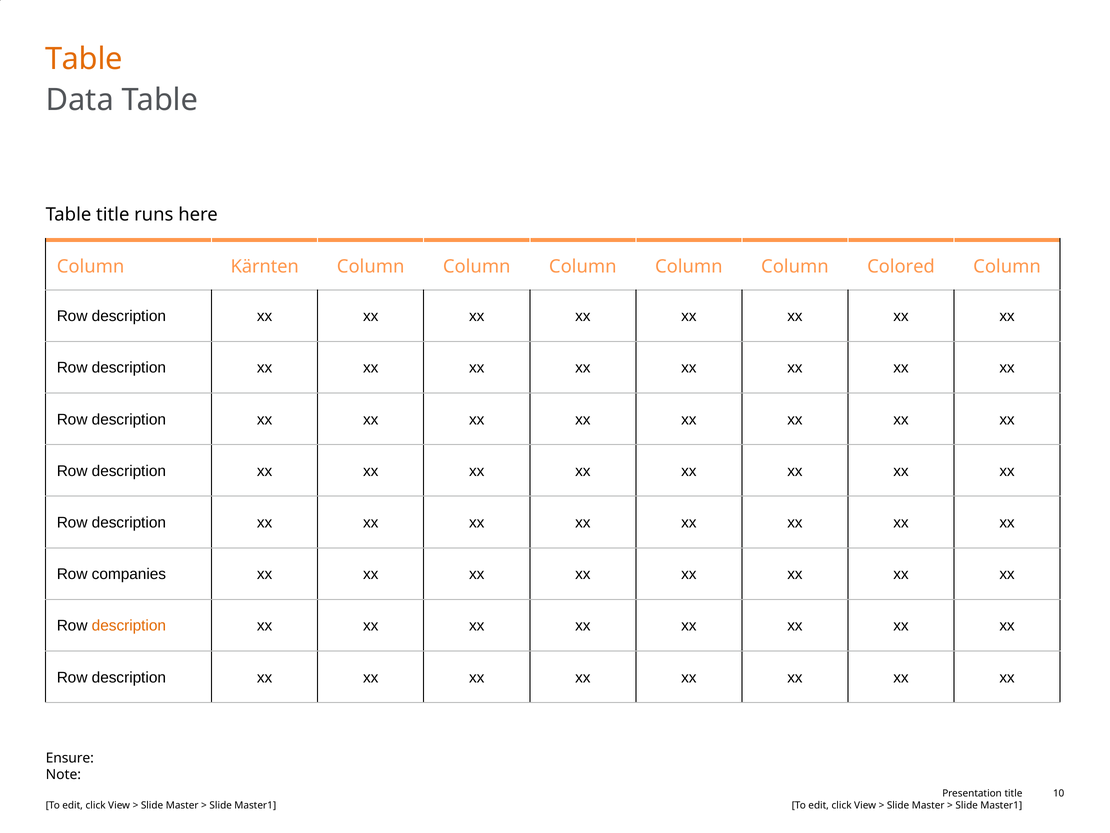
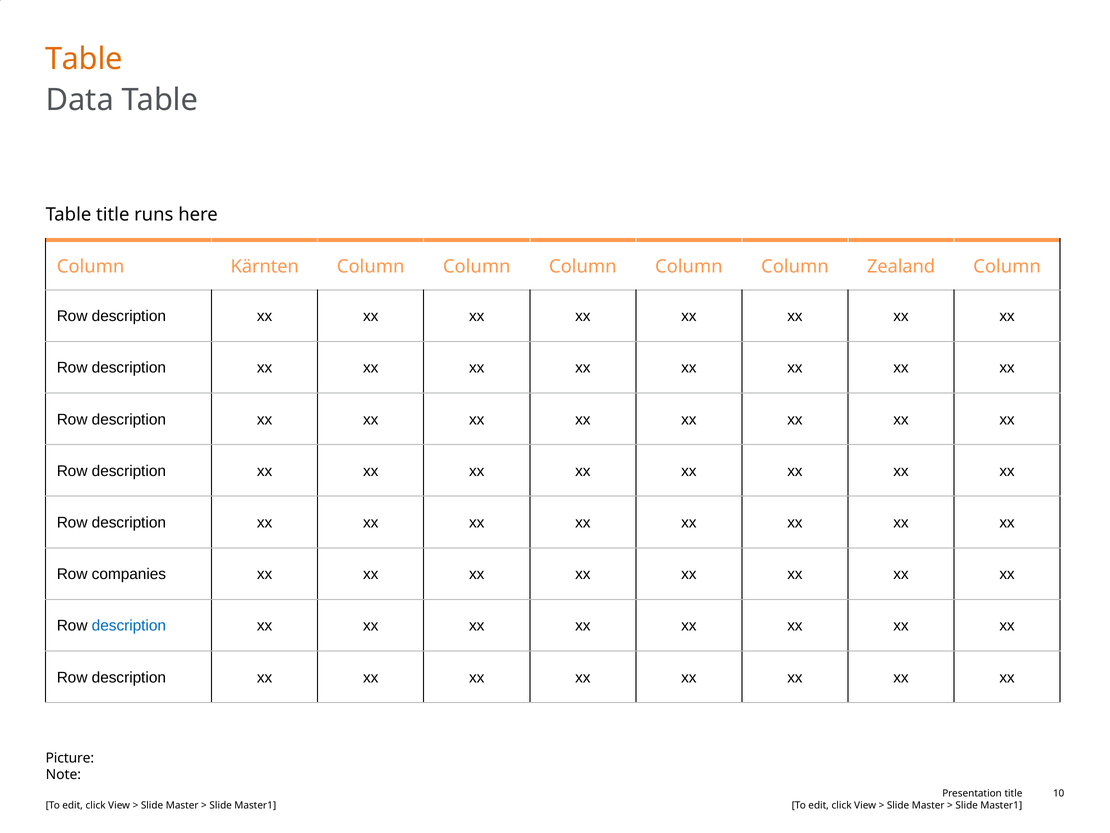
Colored: Colored -> Zealand
description at (129, 626) colour: orange -> blue
Ensure: Ensure -> Picture
